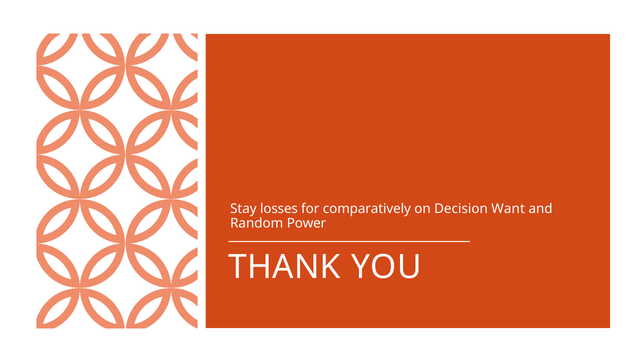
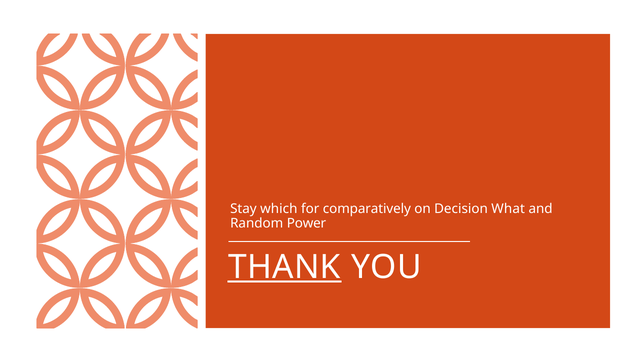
losses: losses -> which
Want: Want -> What
THANK underline: none -> present
